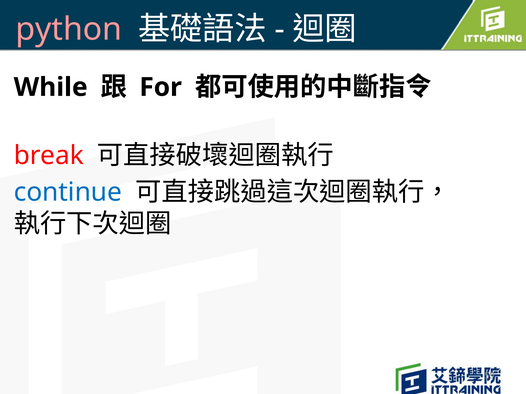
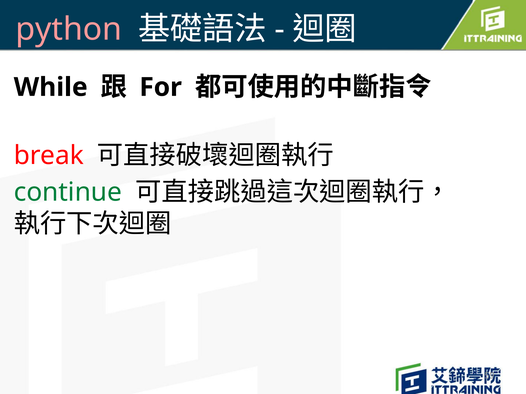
continue colour: blue -> green
